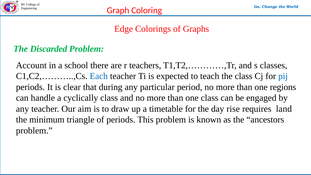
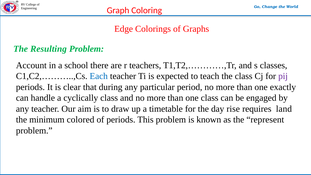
Discarded: Discarded -> Resulting
pij colour: blue -> purple
regions: regions -> exactly
triangle: triangle -> colored
ancestors: ancestors -> represent
